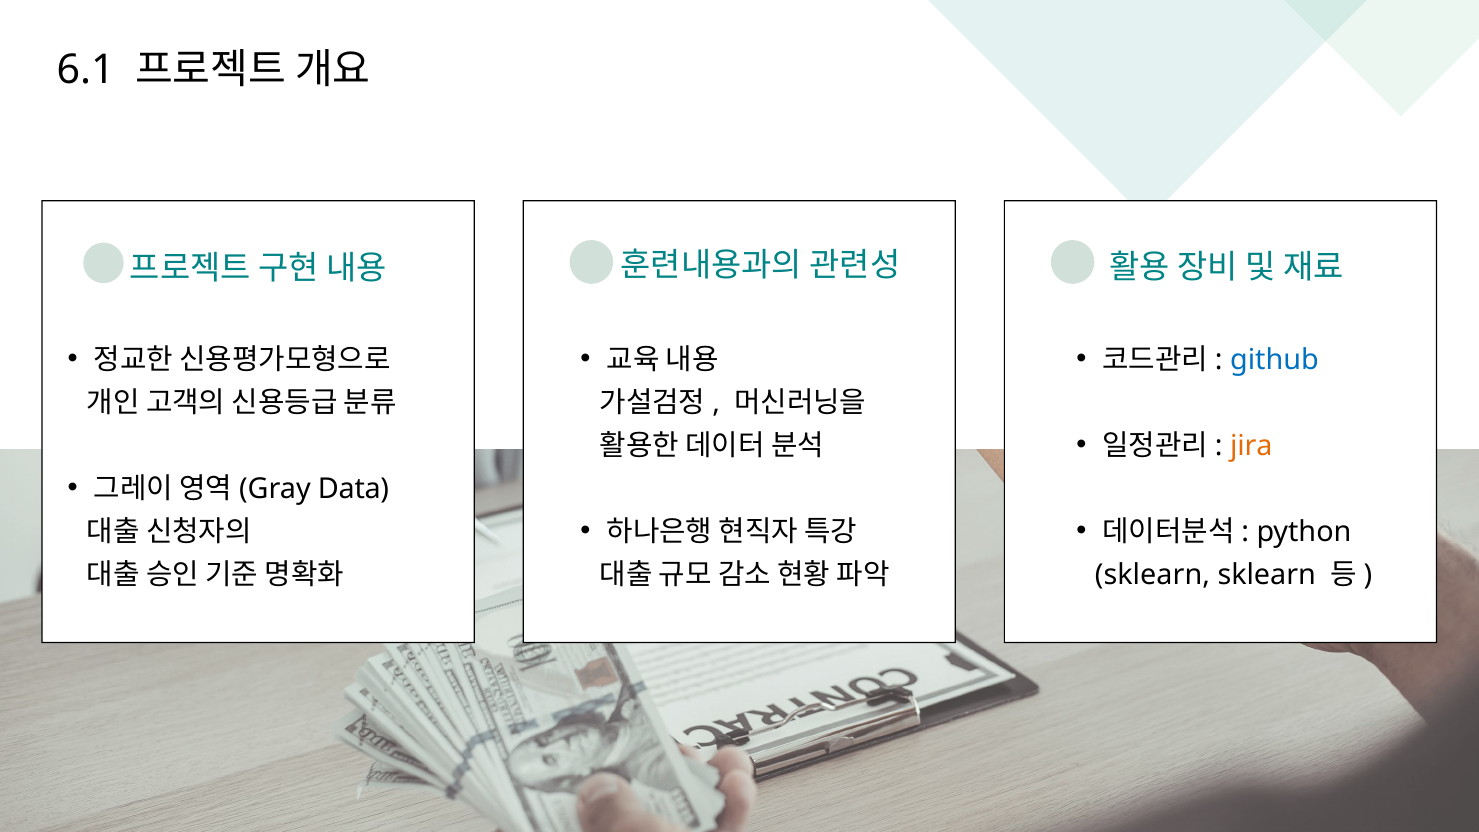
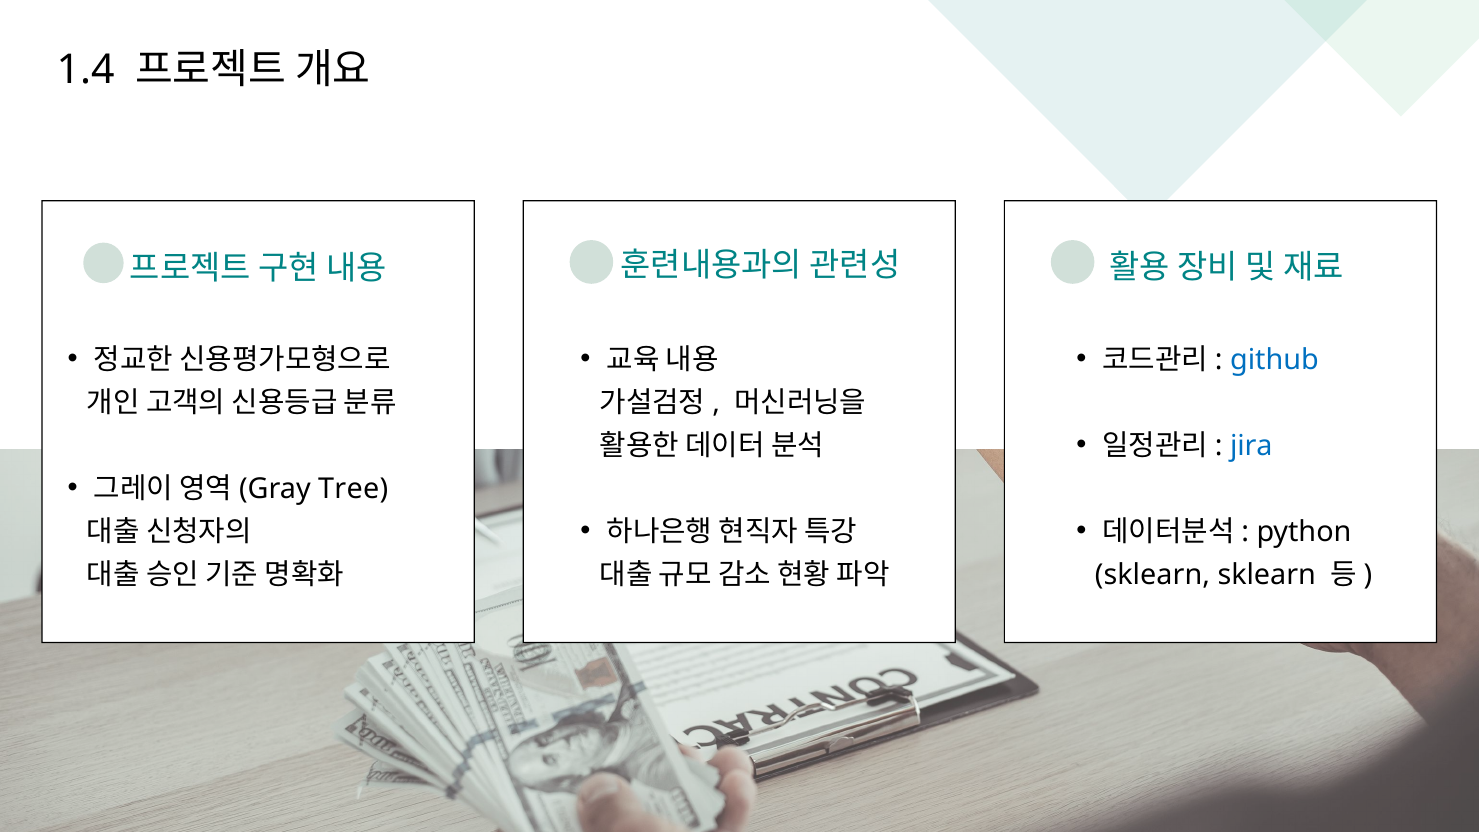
6.1: 6.1 -> 1.4
jira colour: orange -> blue
Data: Data -> Tree
